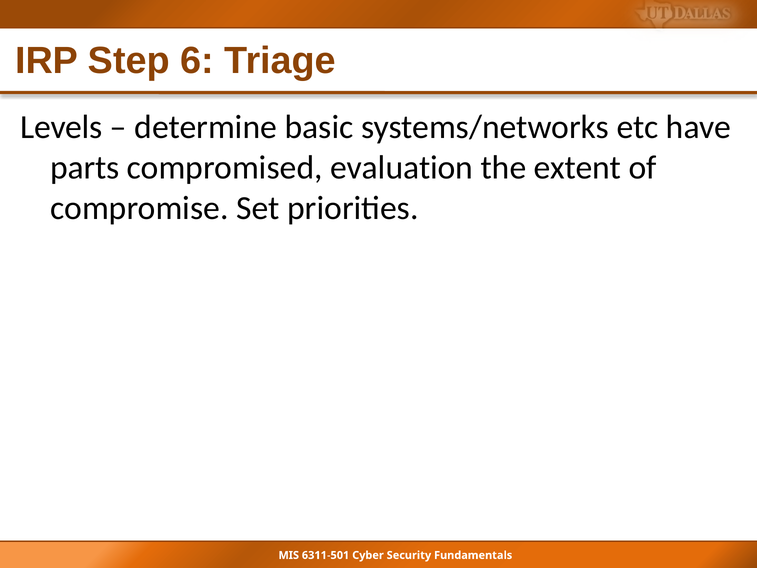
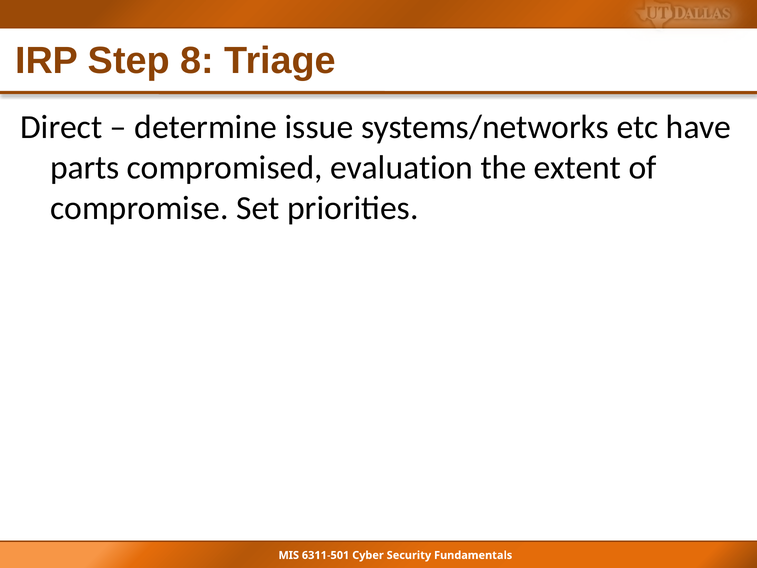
6: 6 -> 8
Levels: Levels -> Direct
basic: basic -> issue
